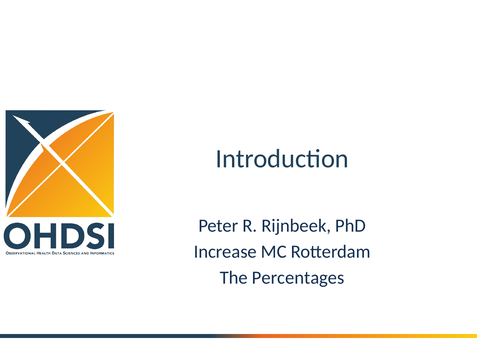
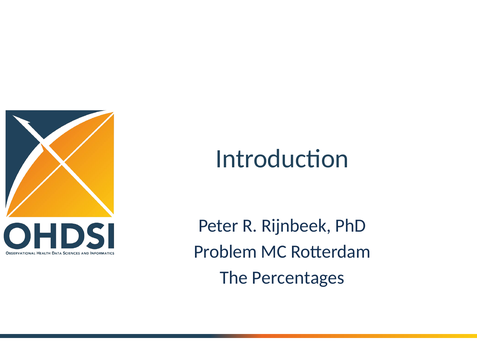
Increase: Increase -> Problem
